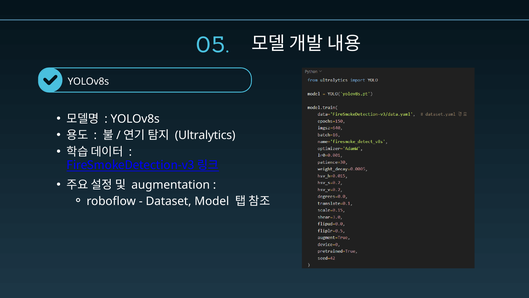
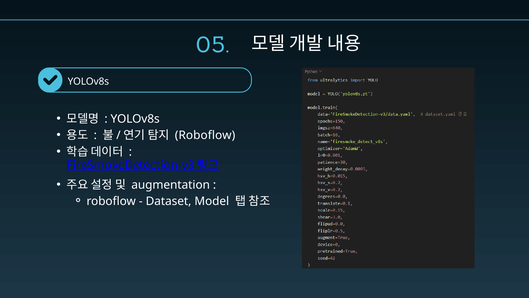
Ultralytics at (205, 135): Ultralytics -> Roboflow
